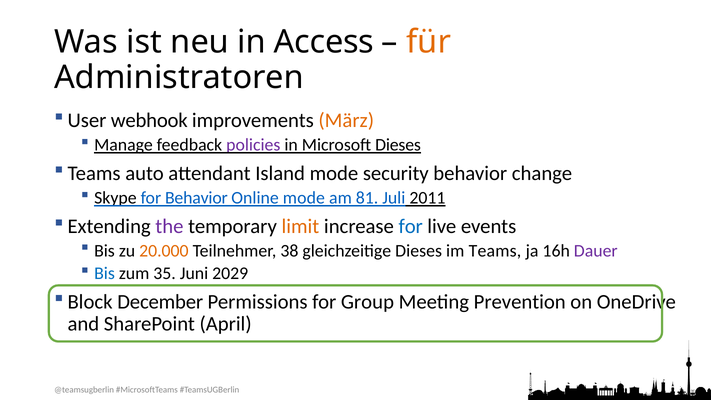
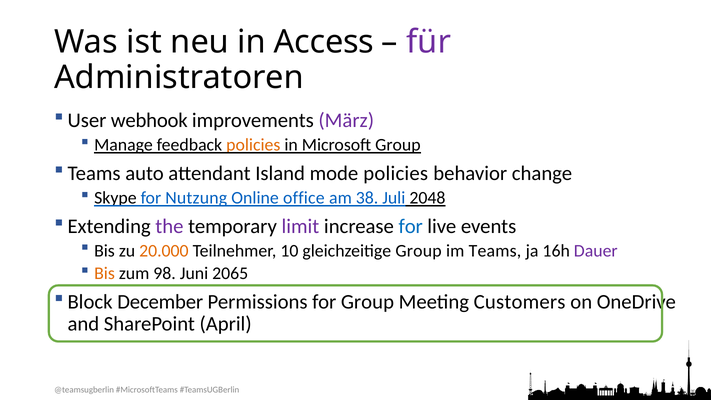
für colour: orange -> purple
März colour: orange -> purple
policies at (253, 145) colour: purple -> orange
Microsoft Dieses: Dieses -> Group
mode security: security -> policies
for Behavior: Behavior -> Nutzung
Online mode: mode -> office
81: 81 -> 38
2011: 2011 -> 2048
limit colour: orange -> purple
38: 38 -> 10
gleichzeitige Dieses: Dieses -> Group
Bis at (105, 274) colour: blue -> orange
35: 35 -> 98
2029: 2029 -> 2065
Prevention: Prevention -> Customers
